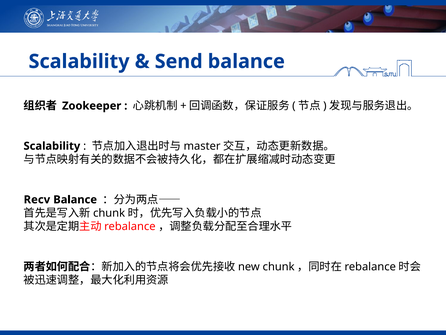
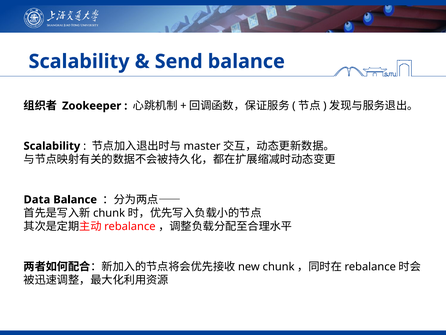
Recv: Recv -> Data
